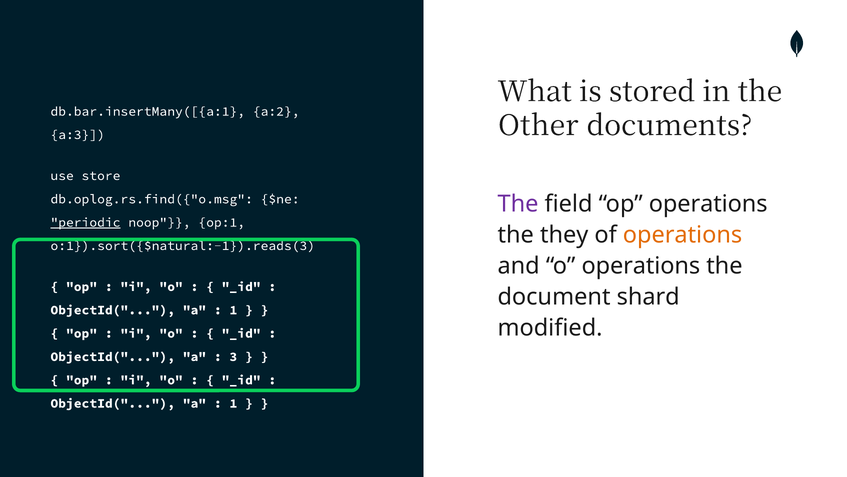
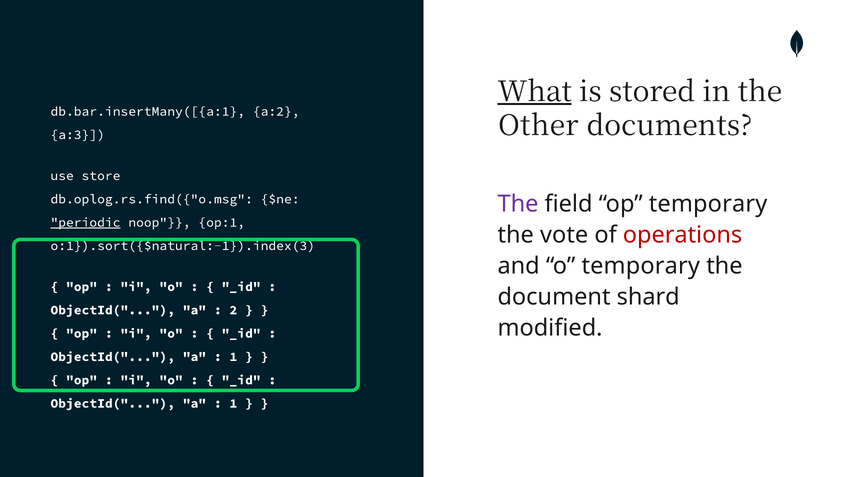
What underline: none -> present
op operations: operations -> temporary
they: they -> vote
operations at (683, 235) colour: orange -> red
o:1}).sort({$natural:-1}).reads(3: o:1}).sort({$natural:-1}).reads(3 -> o:1}).sort({$natural:-1}).index(3
o operations: operations -> temporary
1 at (233, 310): 1 -> 2
3 at (233, 356): 3 -> 1
